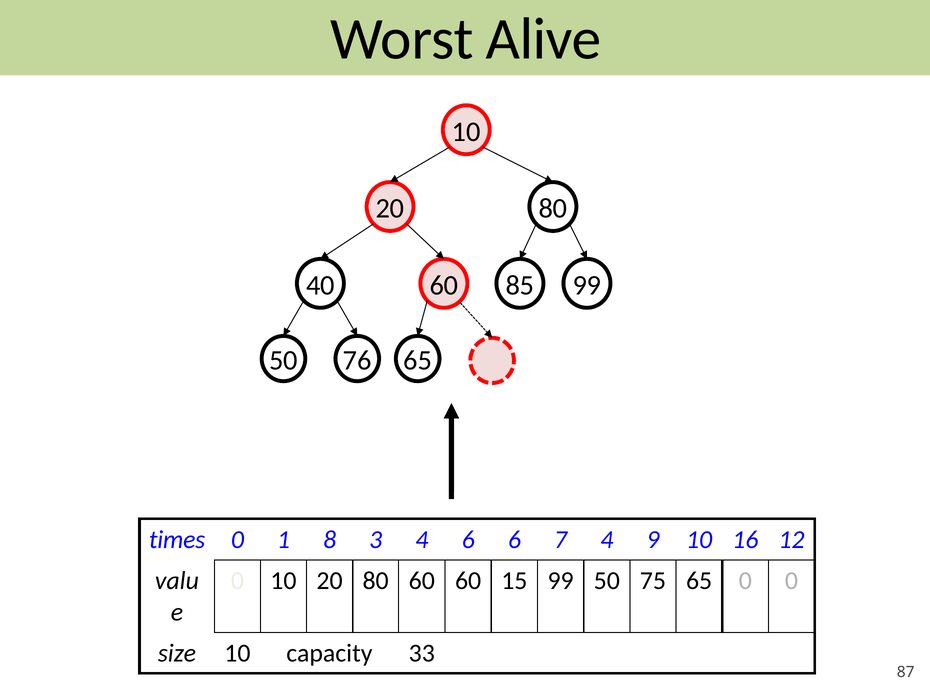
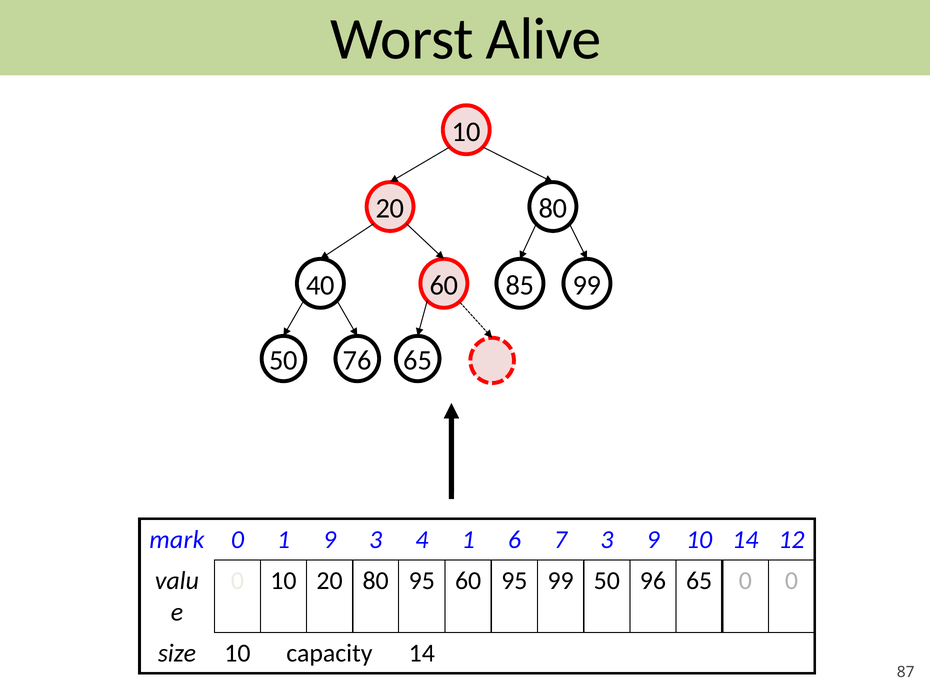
times: times -> mark
1 8: 8 -> 9
4 6: 6 -> 1
7 4: 4 -> 3
10 16: 16 -> 14
80 60: 60 -> 95
60 15: 15 -> 95
75: 75 -> 96
capacity 33: 33 -> 14
